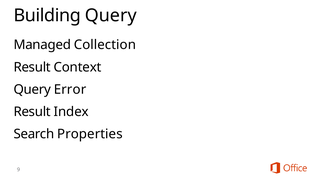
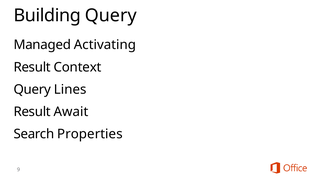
Collection: Collection -> Activating
Error: Error -> Lines
Index: Index -> Await
